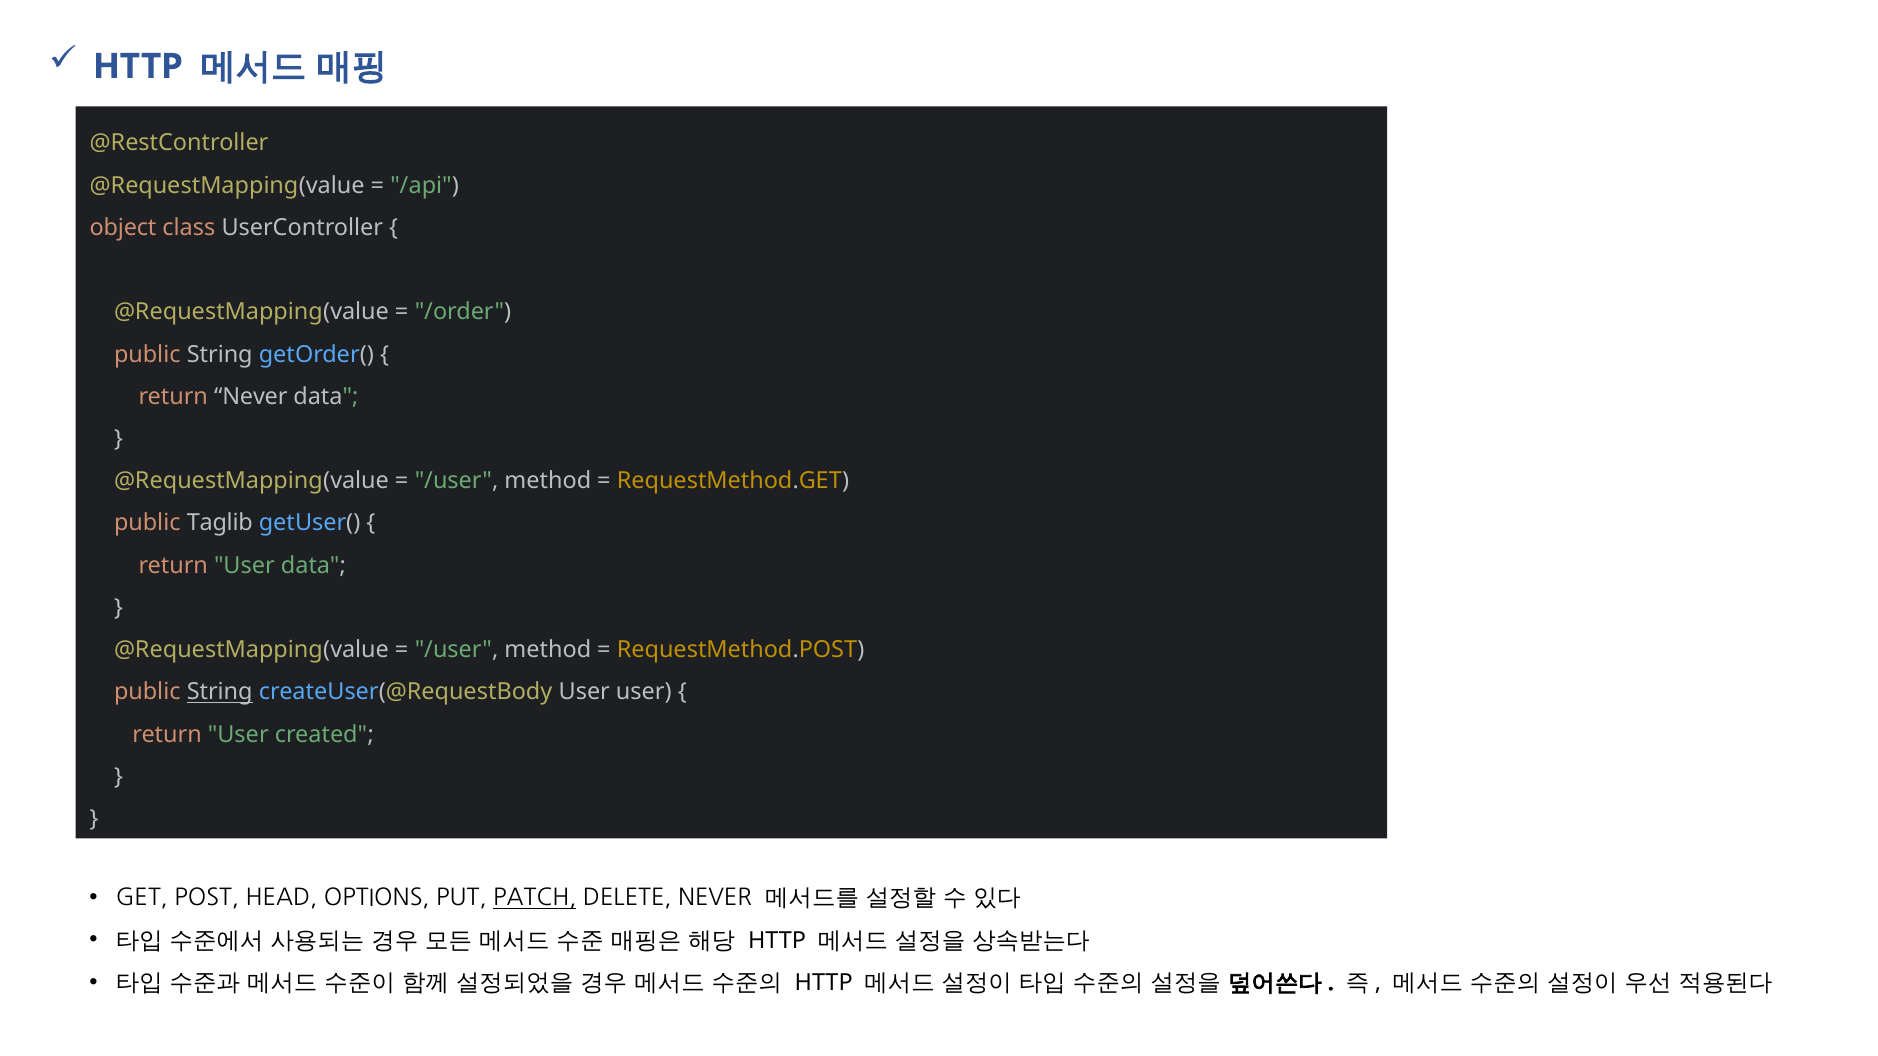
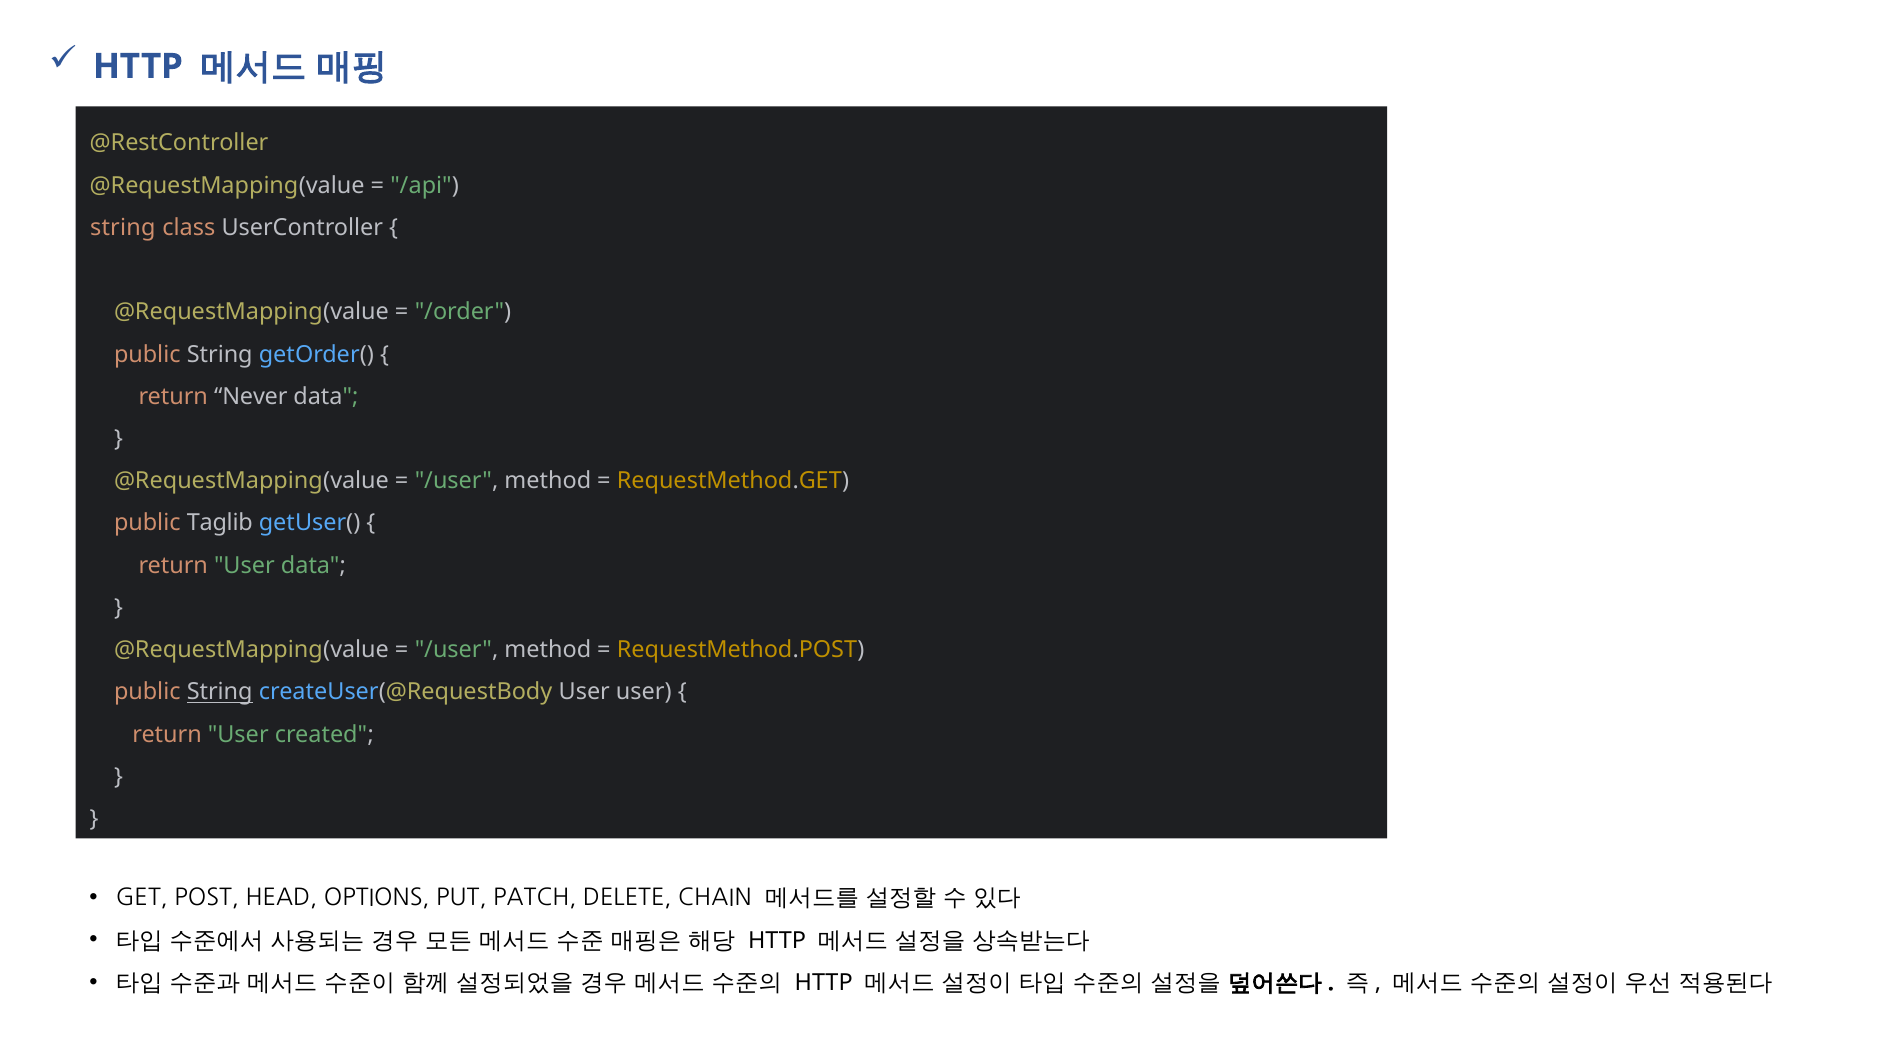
object at (123, 228): object -> string
PATCH underline: present -> none
DELETE NEVER: NEVER -> CHAIN
